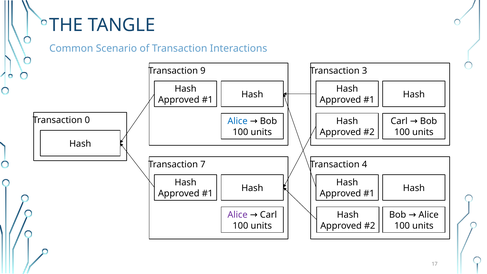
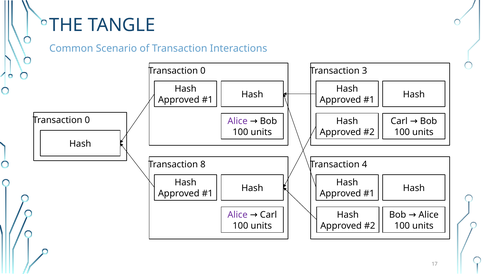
9 at (203, 71): 9 -> 0
Alice at (238, 121) colour: blue -> purple
7: 7 -> 8
